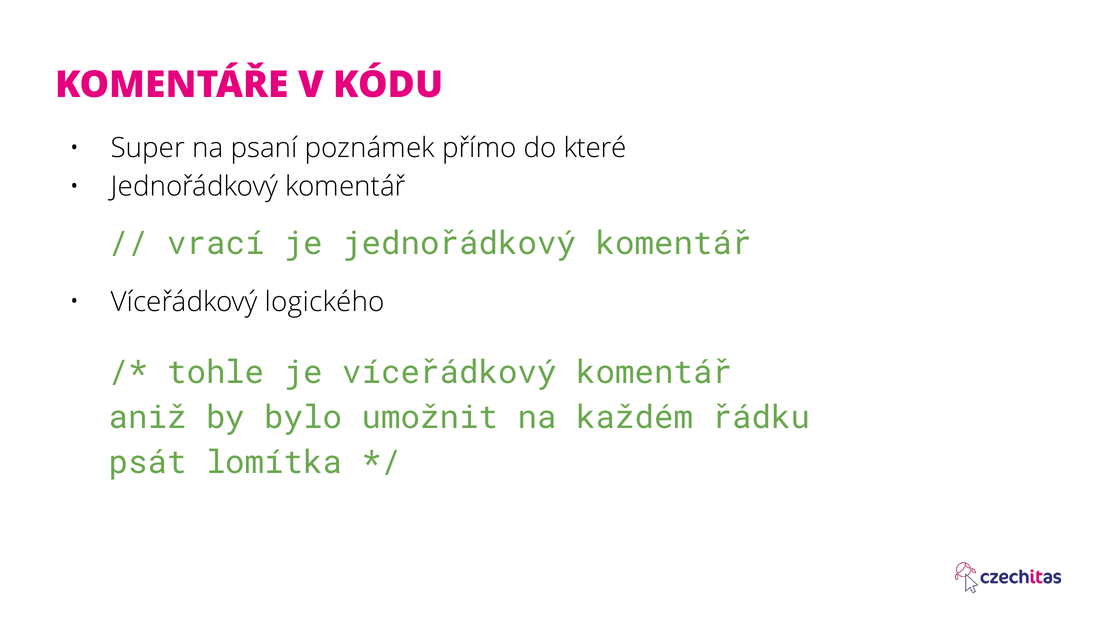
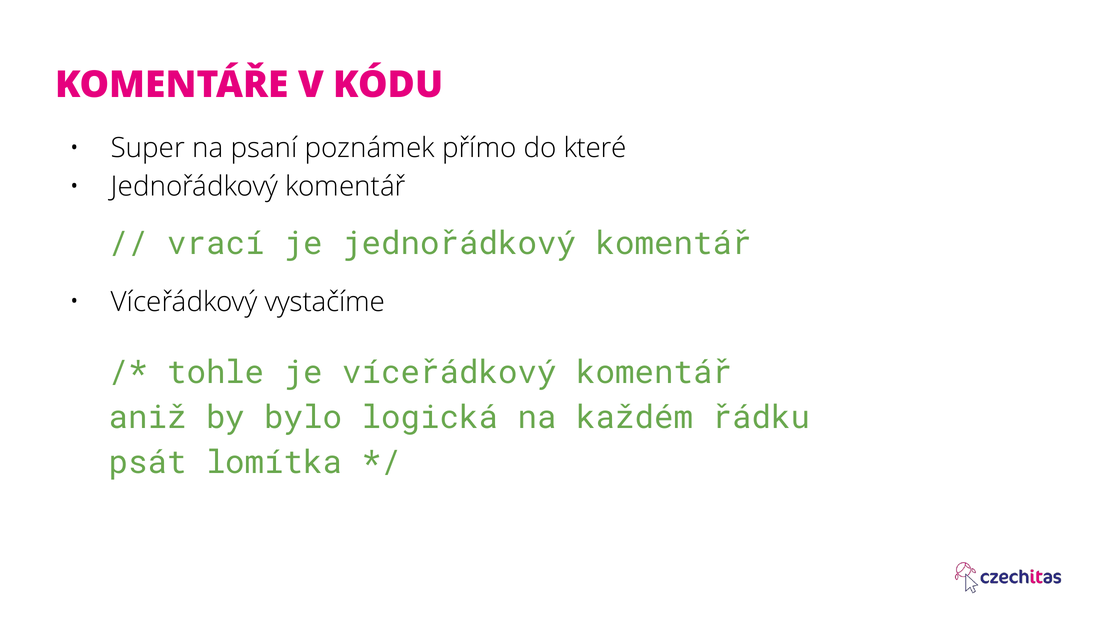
logického: logického -> vystačíme
umožnit: umožnit -> logická
